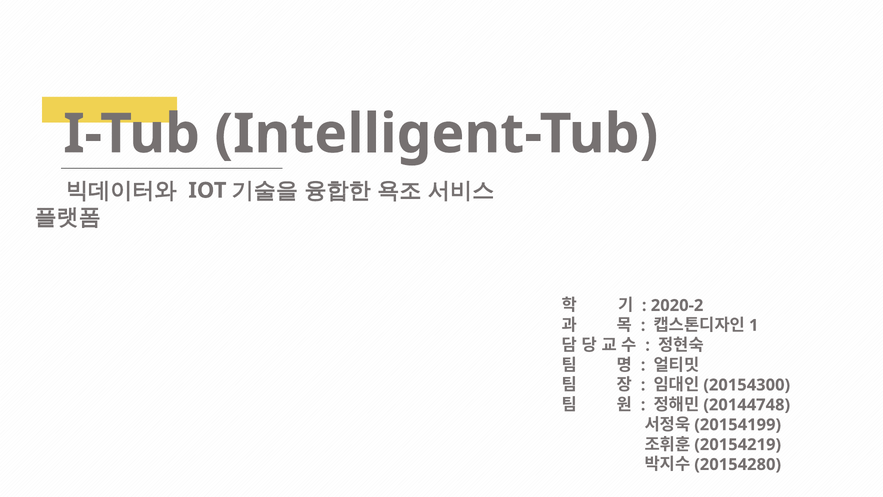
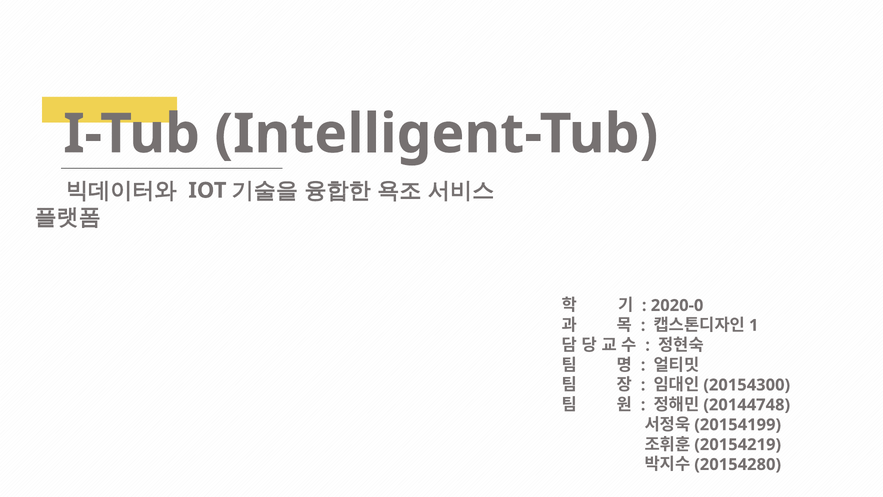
2020-2: 2020-2 -> 2020-0
